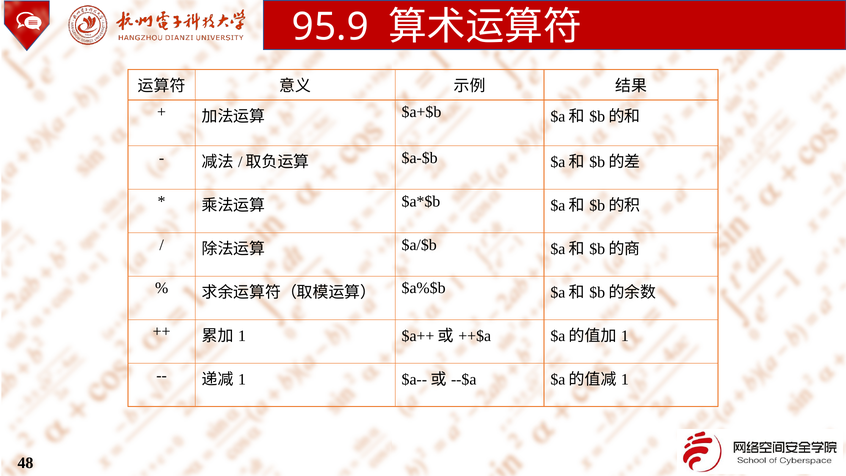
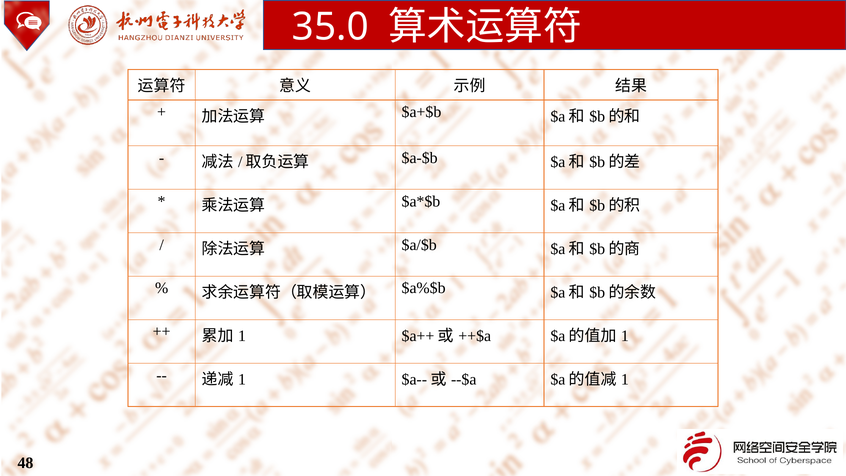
95.9: 95.9 -> 35.0
